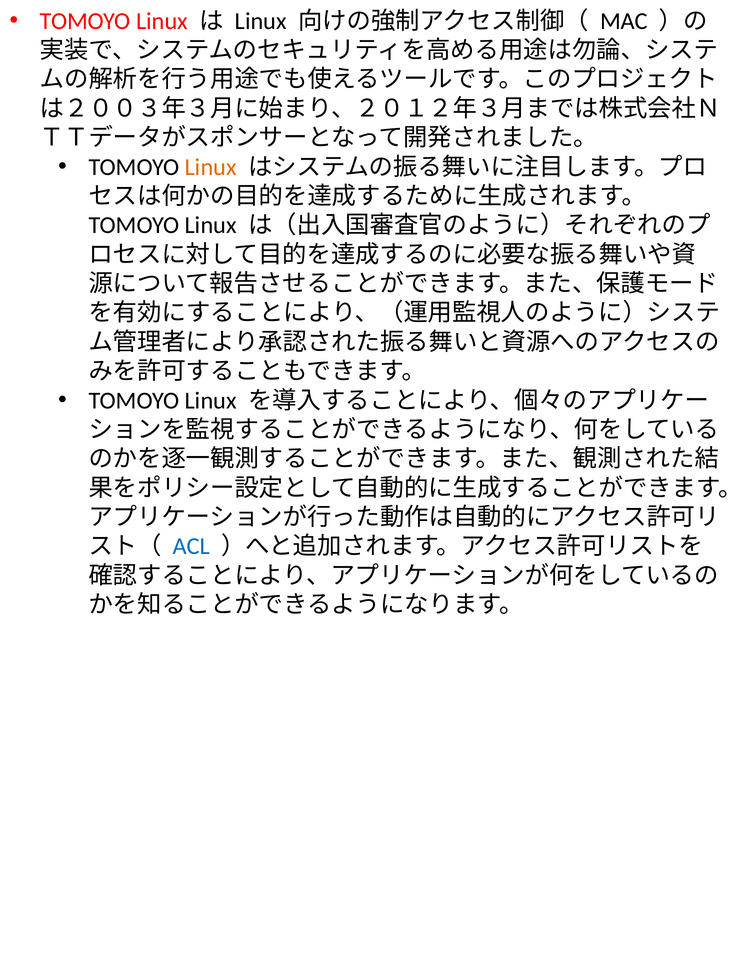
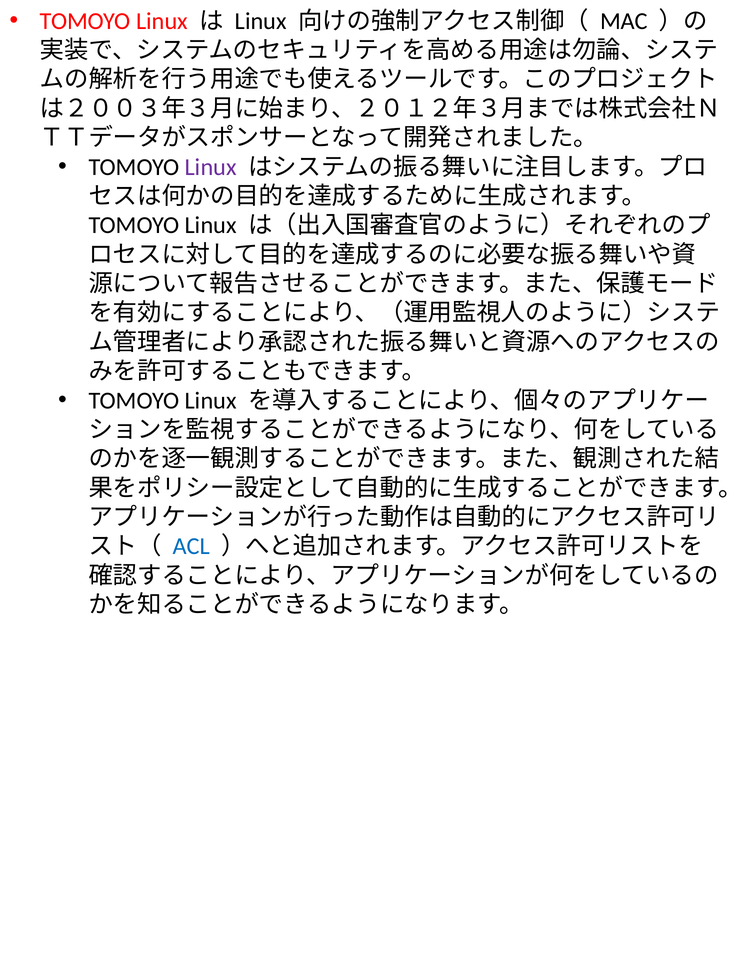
Linux at (211, 167) colour: orange -> purple
